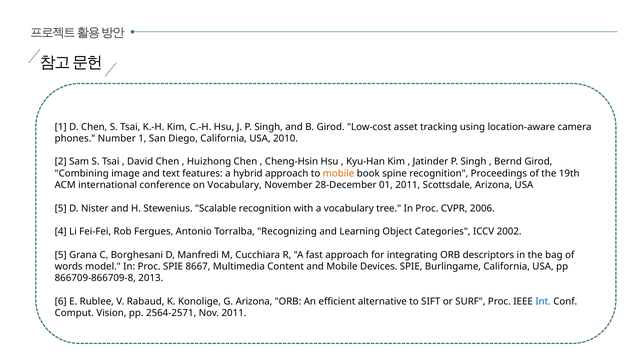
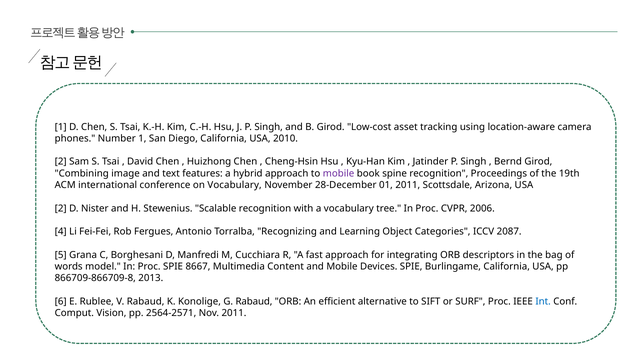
mobile at (339, 173) colour: orange -> purple
5 at (61, 208): 5 -> 2
2002: 2002 -> 2087
G Arizona: Arizona -> Rabaud
